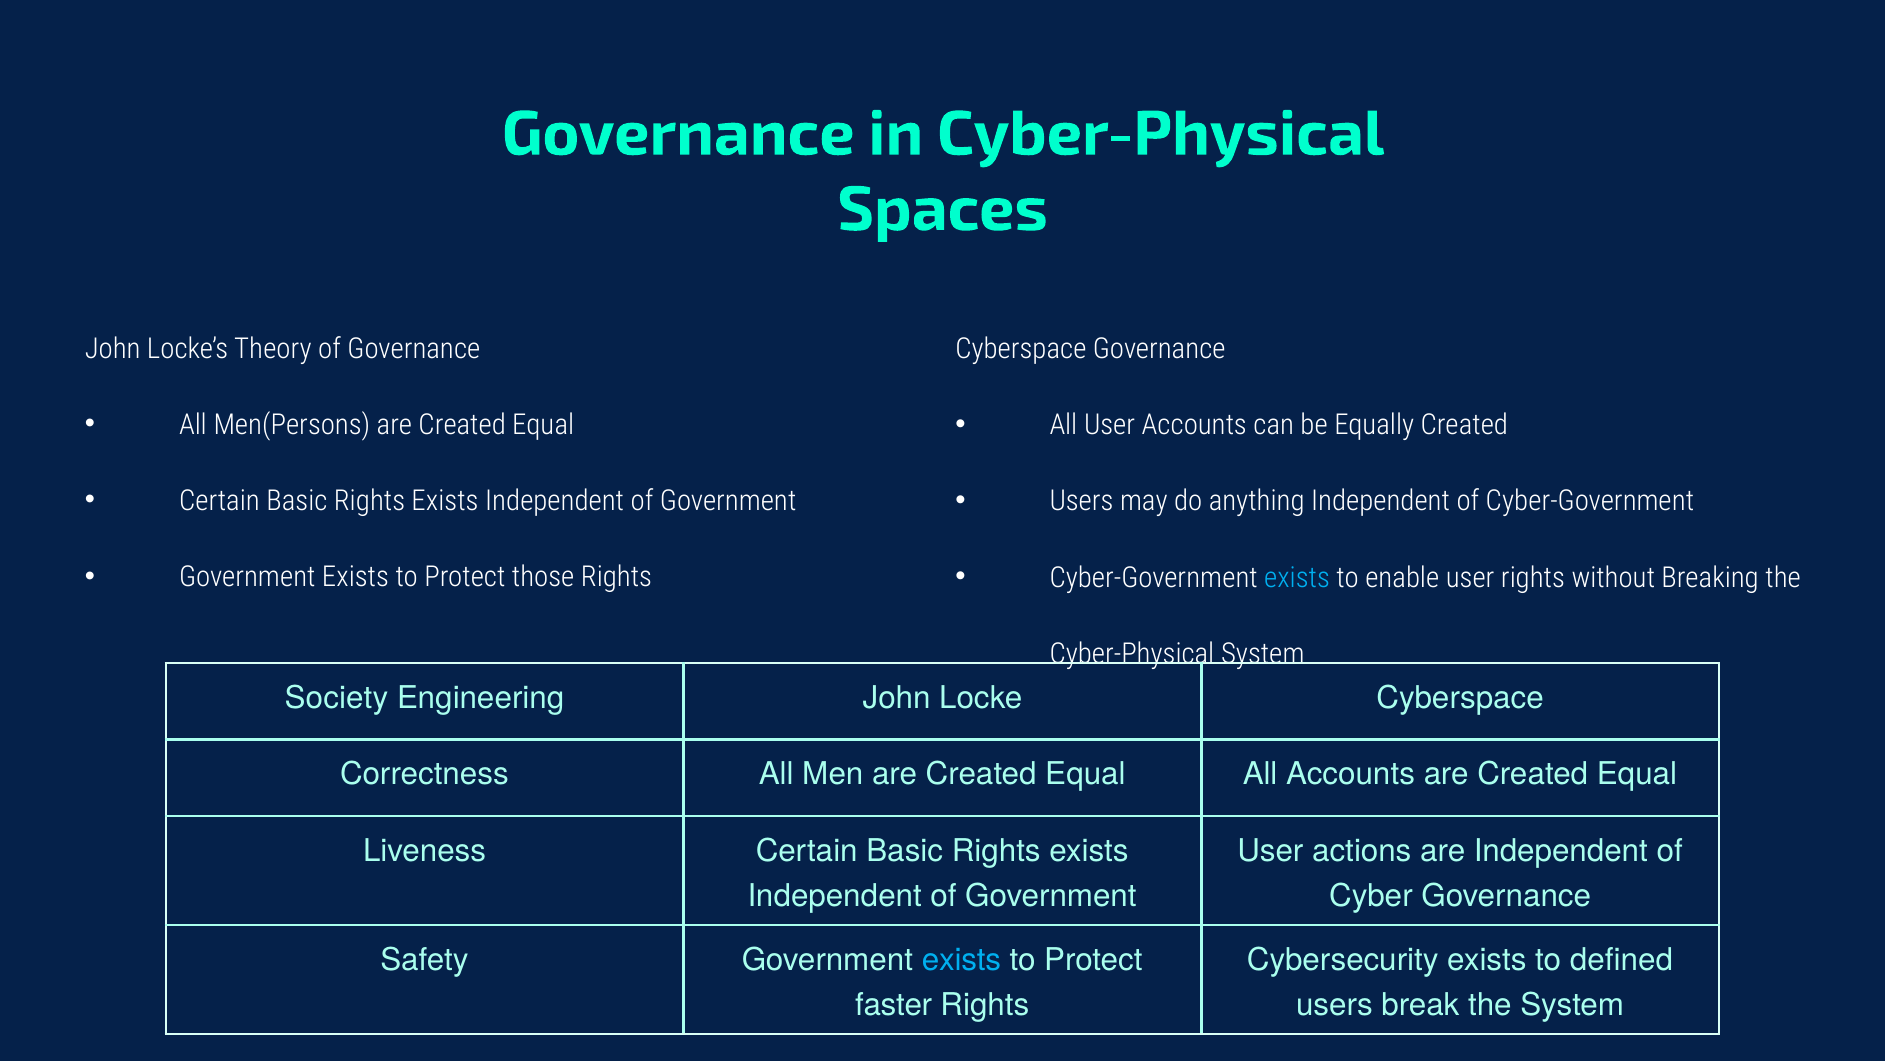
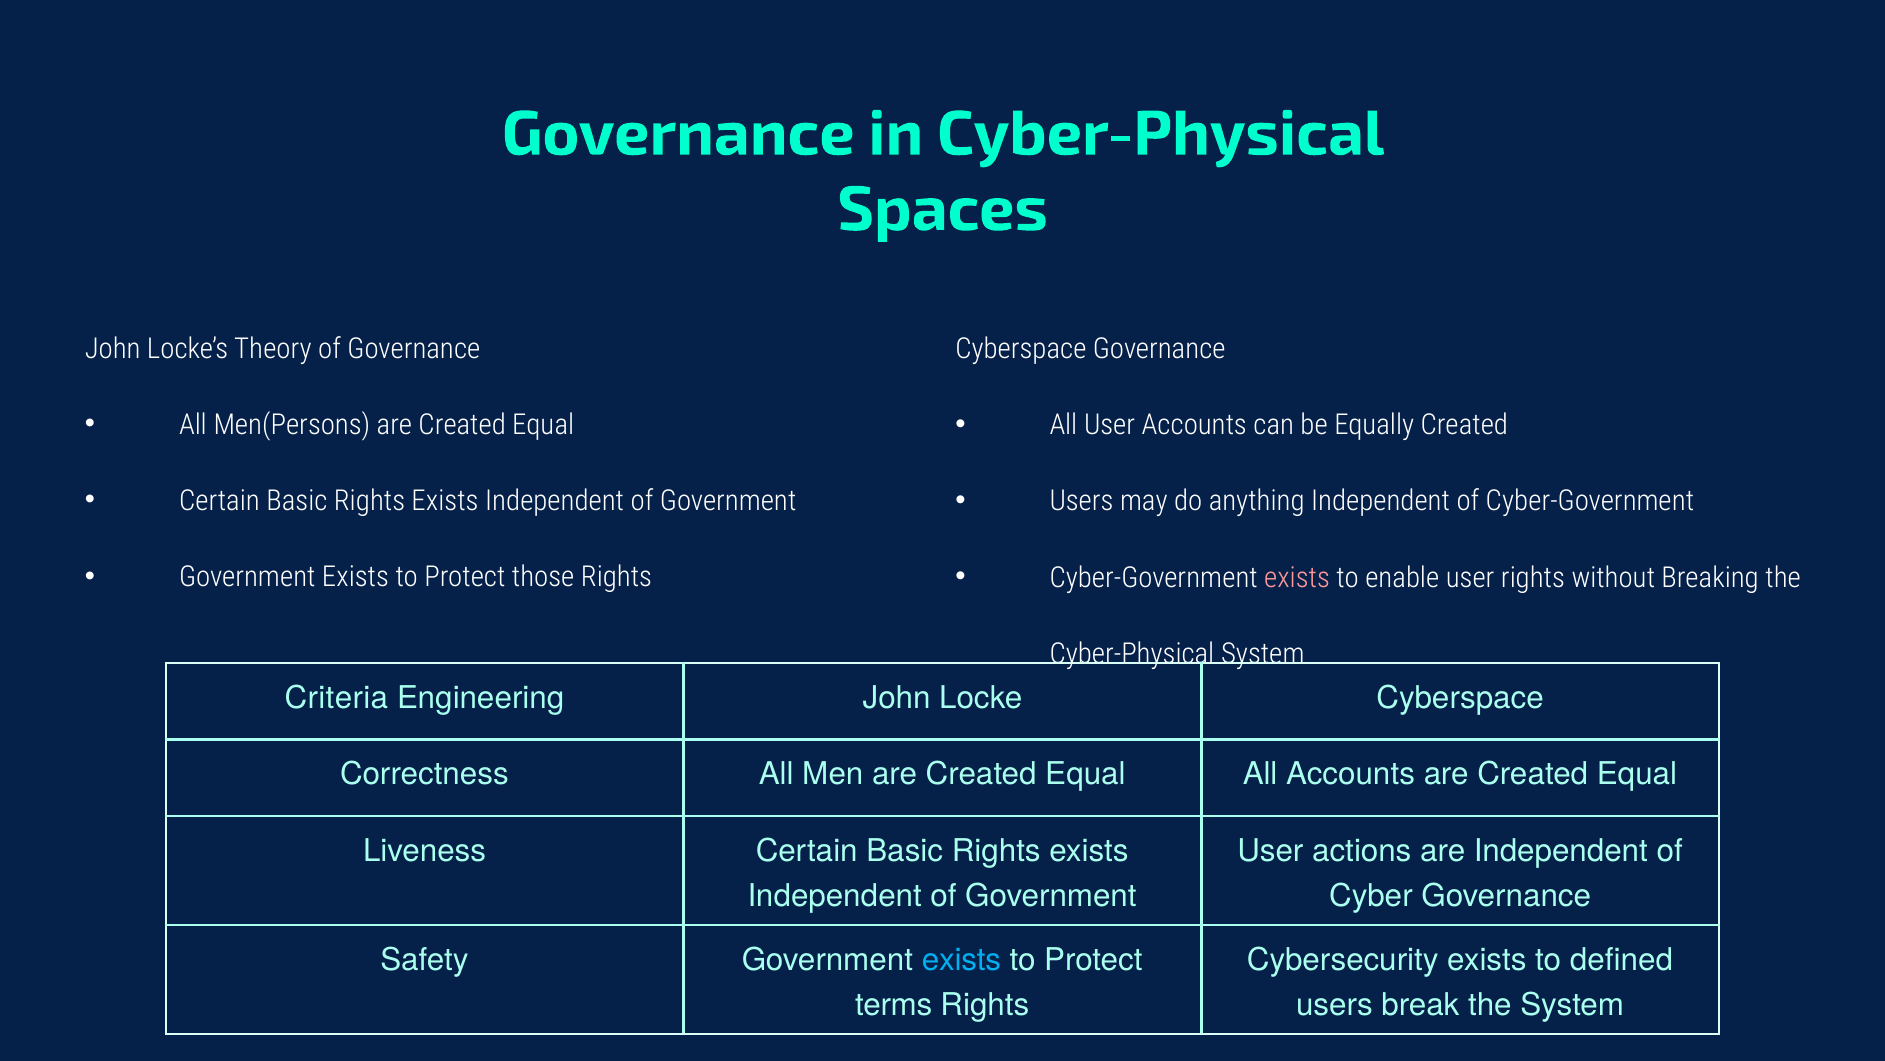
exists at (1297, 577) colour: light blue -> pink
Society: Society -> Criteria
faster: faster -> terms
